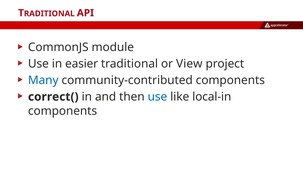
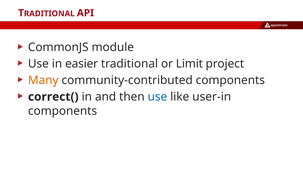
View: View -> Limit
Many colour: blue -> orange
local-in: local-in -> user-in
